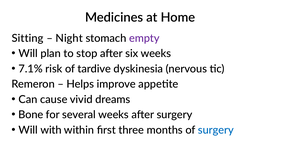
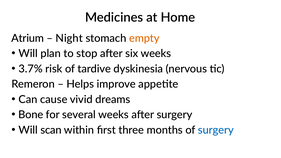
Sitting: Sitting -> Atrium
empty colour: purple -> orange
7.1%: 7.1% -> 3.7%
with: with -> scan
